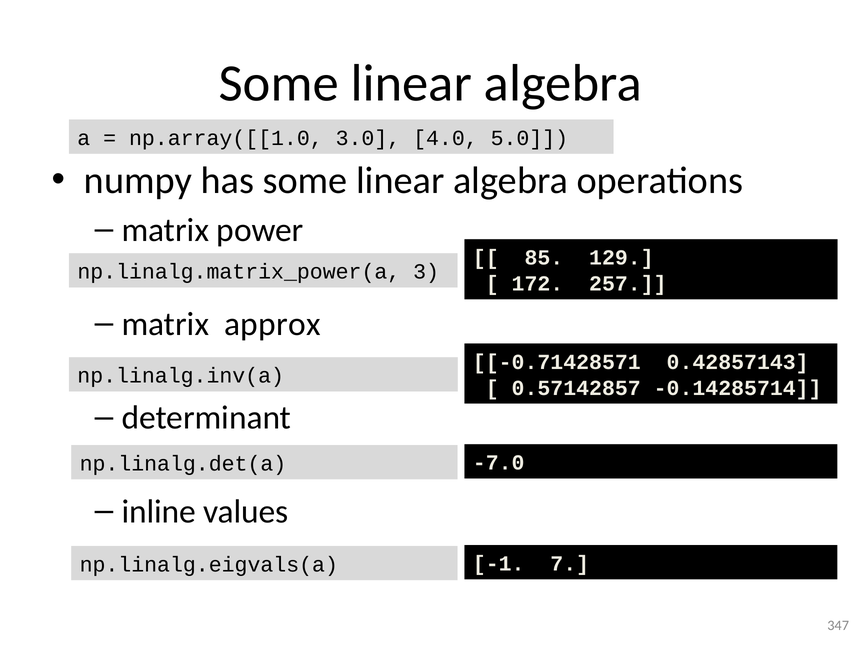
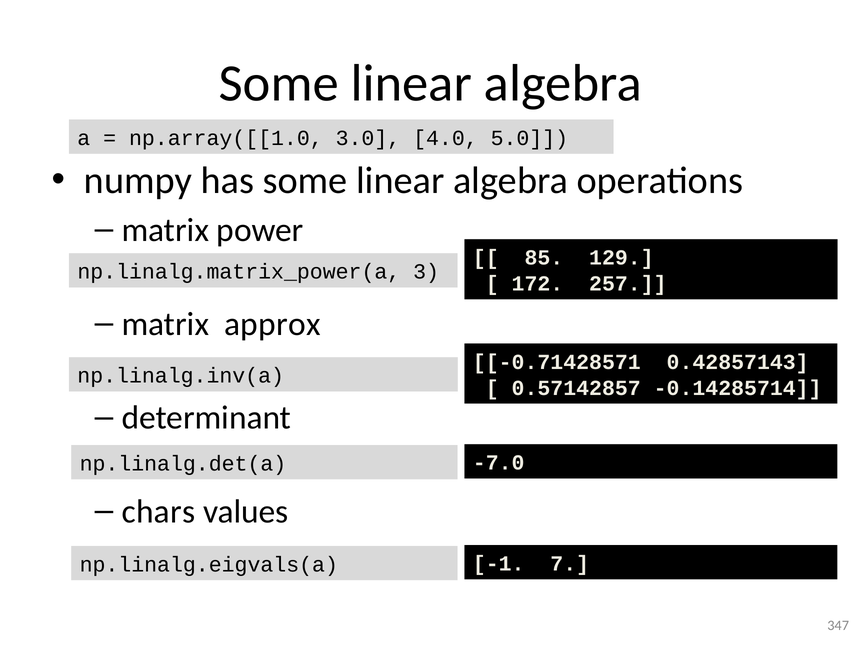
inline: inline -> chars
